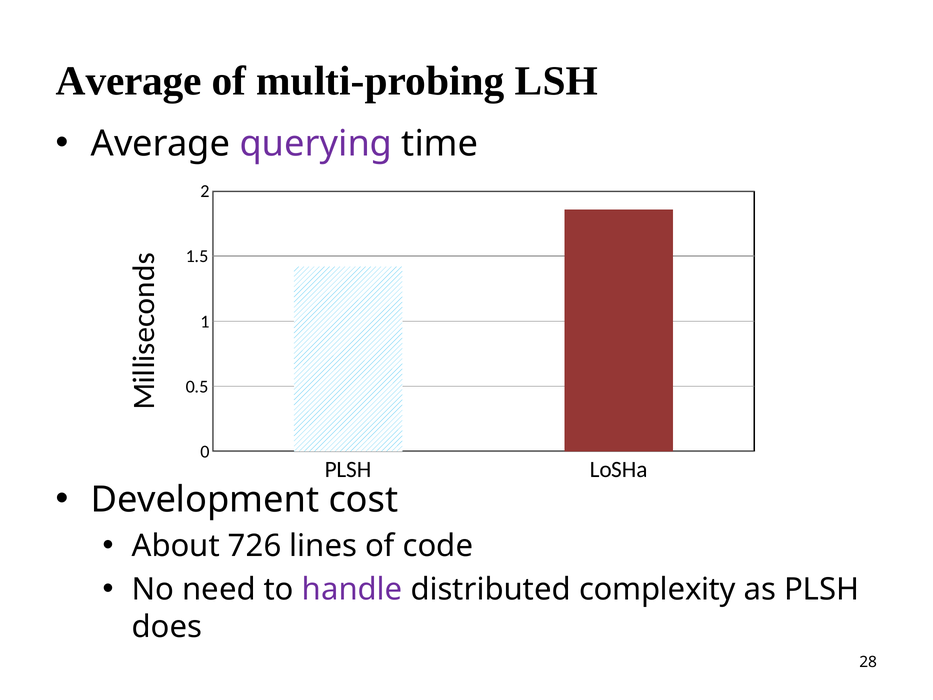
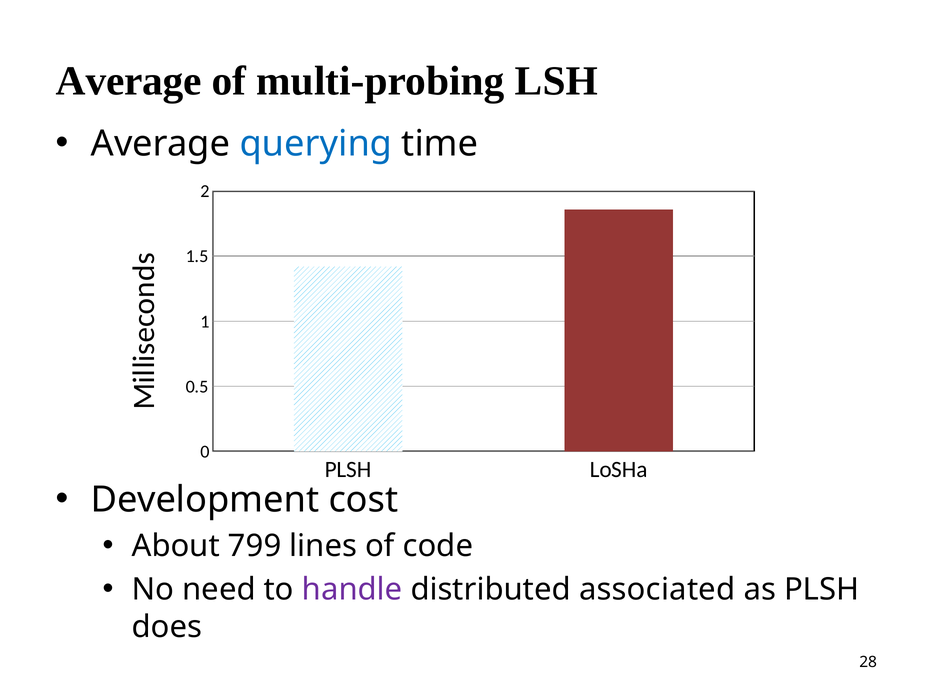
querying colour: purple -> blue
726: 726 -> 799
complexity: complexity -> associated
